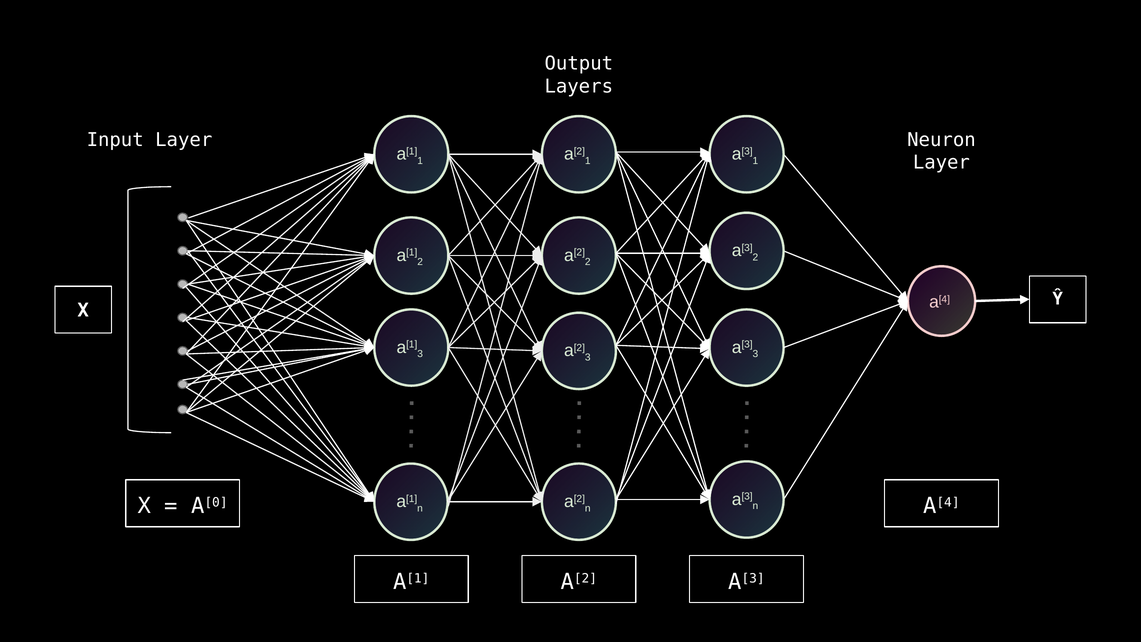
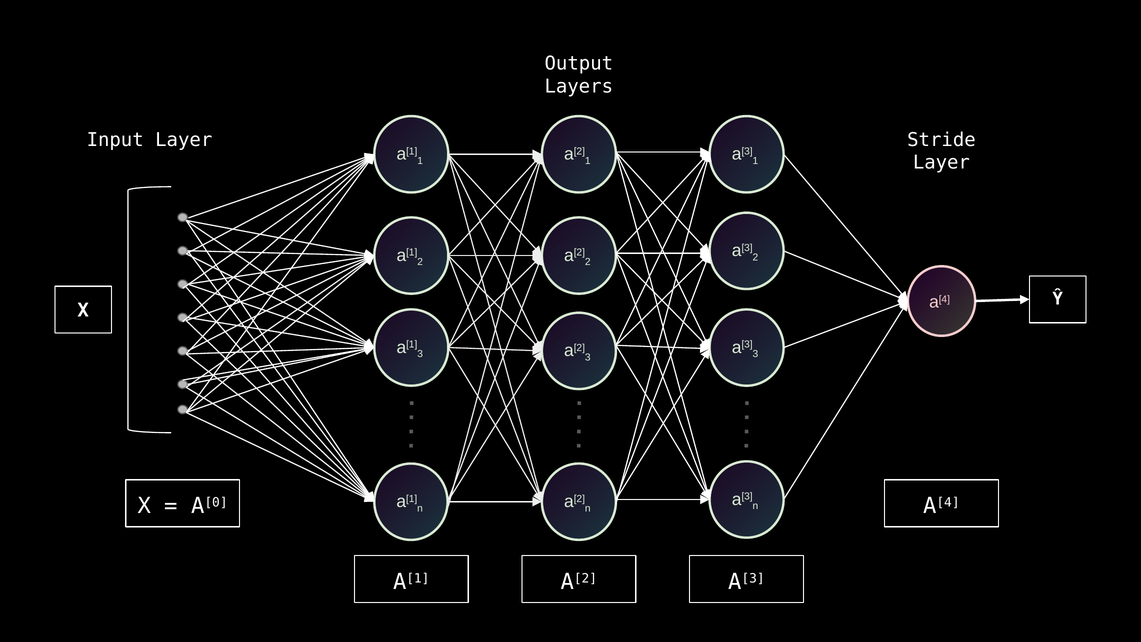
Neuron: Neuron -> Stride
